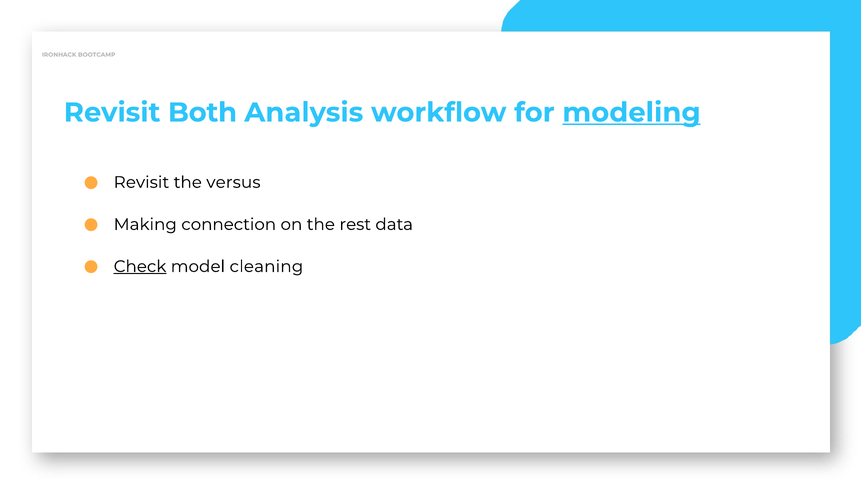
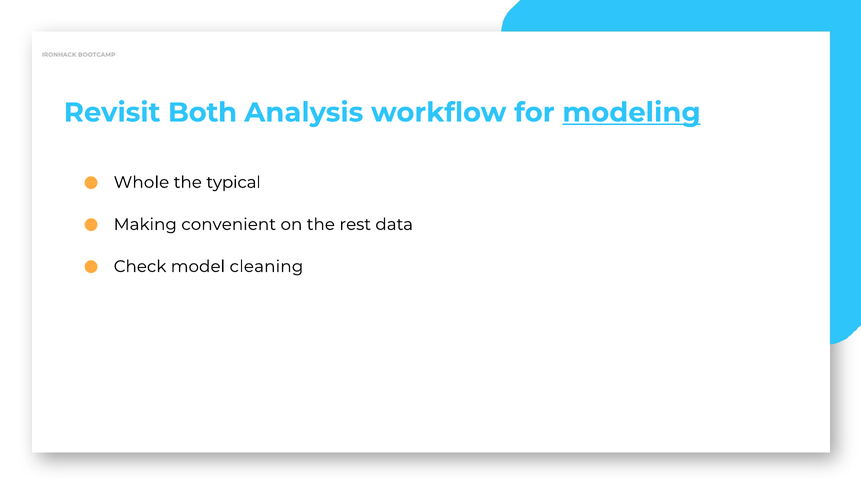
Revisit at (141, 182): Revisit -> Whole
versus: versus -> typical
connection: connection -> convenient
Check underline: present -> none
